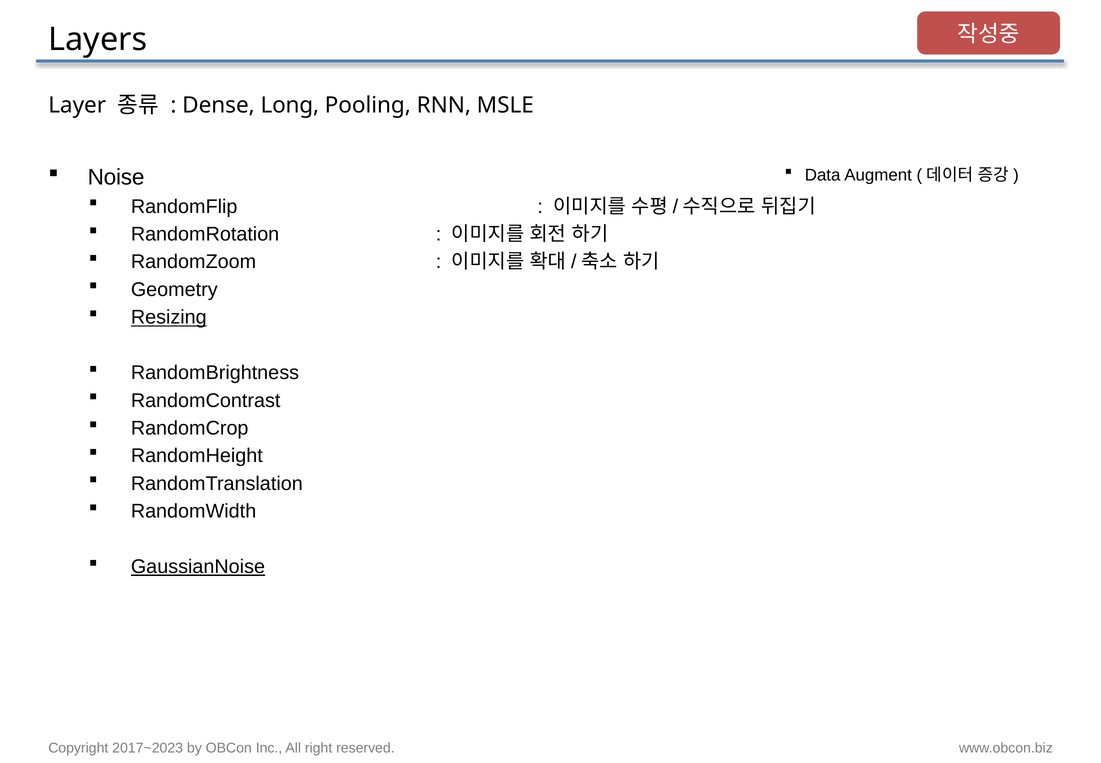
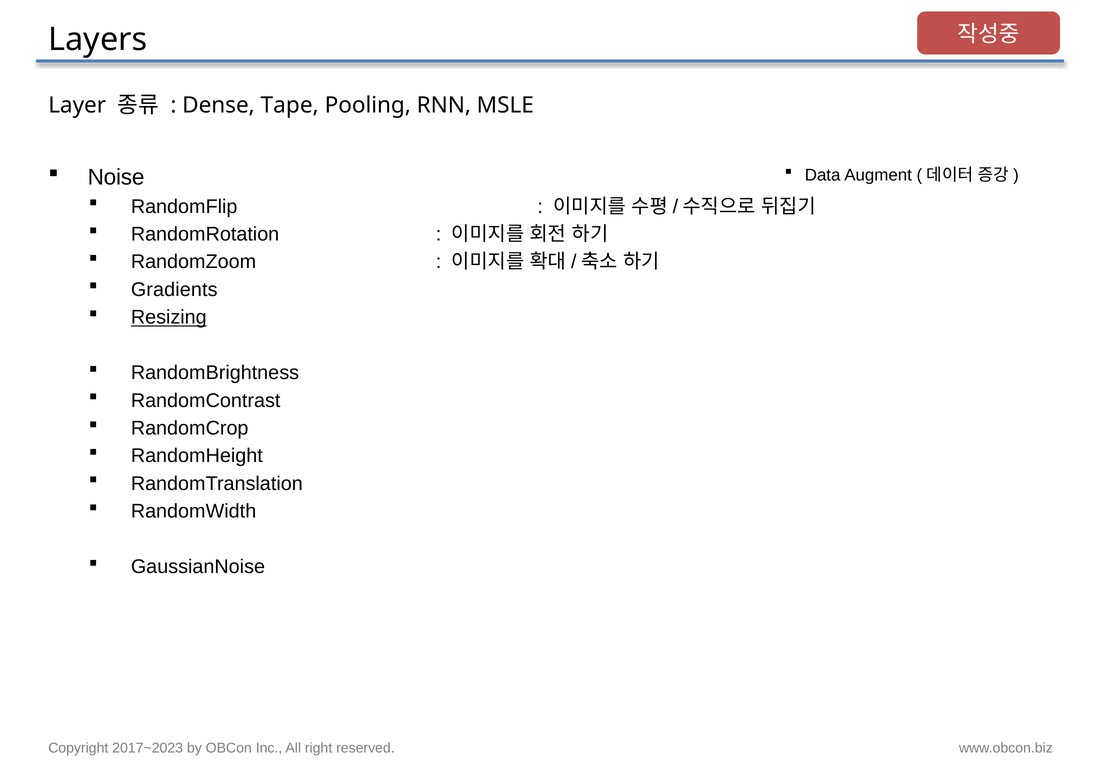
Long: Long -> Tape
Geometry: Geometry -> Gradients
GaussianNoise underline: present -> none
